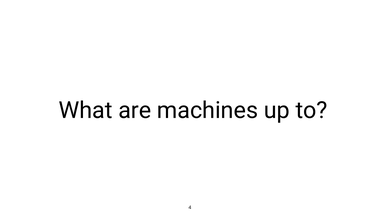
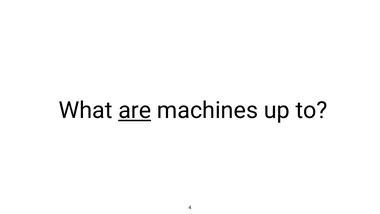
are underline: none -> present
